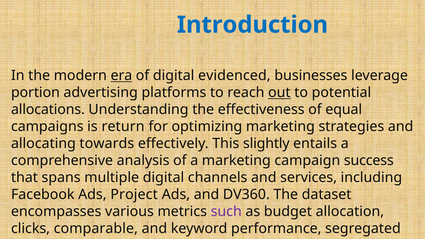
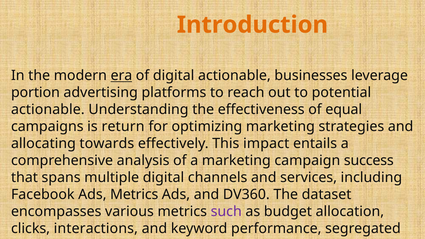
Introduction colour: blue -> orange
digital evidenced: evidenced -> actionable
out underline: present -> none
allocations at (48, 110): allocations -> actionable
slightly: slightly -> impact
Ads Project: Project -> Metrics
comparable: comparable -> interactions
